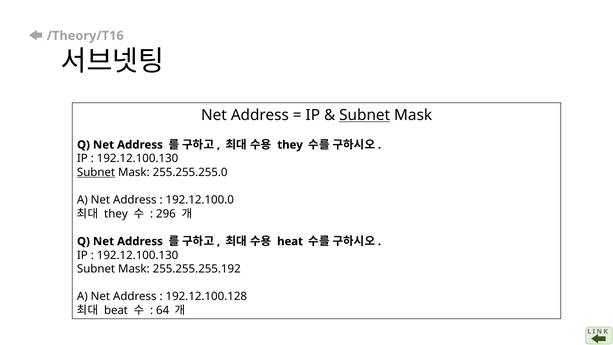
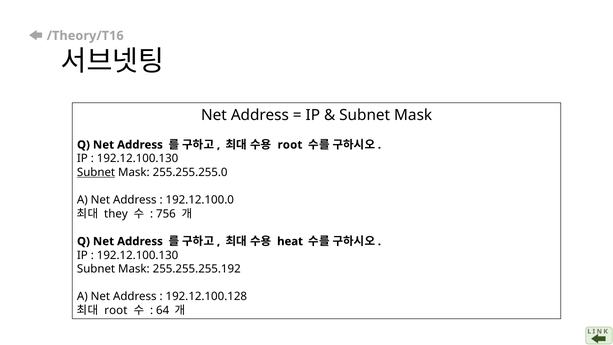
Subnet at (365, 115) underline: present -> none
they at (290, 145): they -> root
296: 296 -> 756
beat at (116, 310): beat -> root
